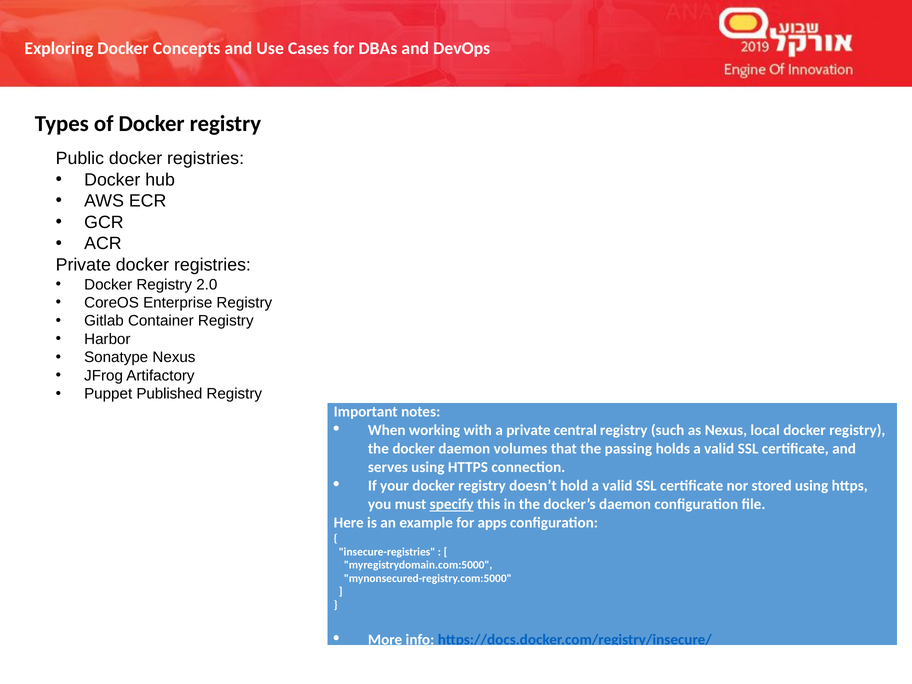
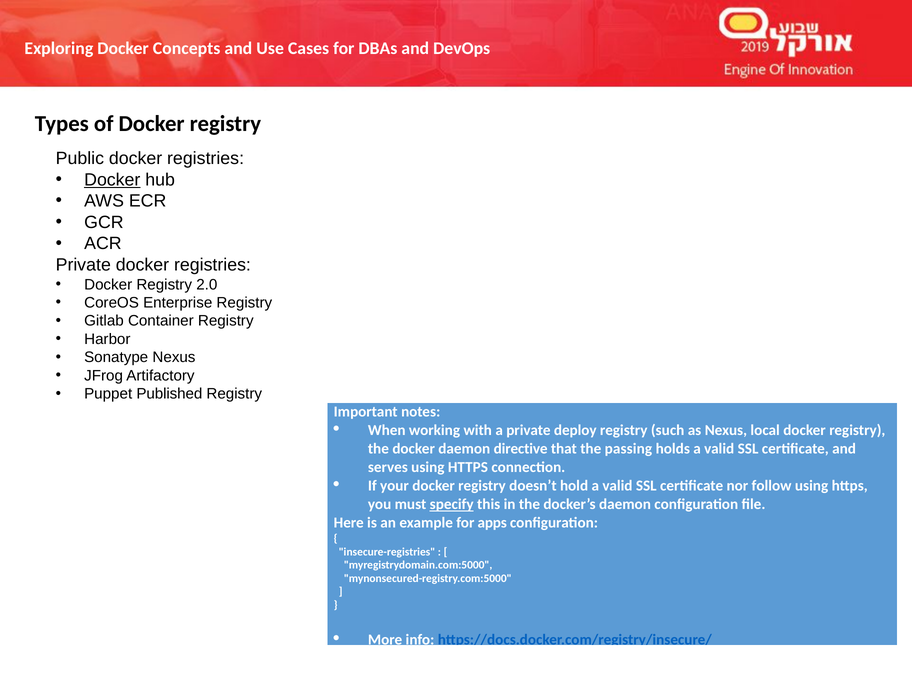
Docker at (112, 180) underline: none -> present
central: central -> deploy
volumes: volumes -> directive
stored: stored -> follow
